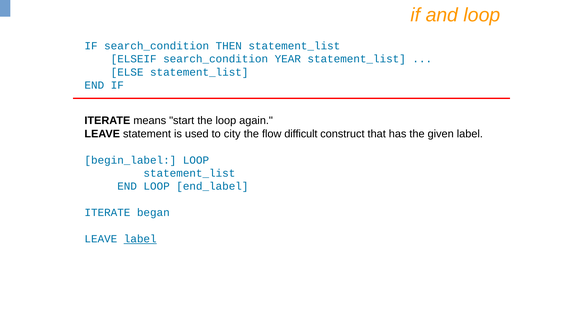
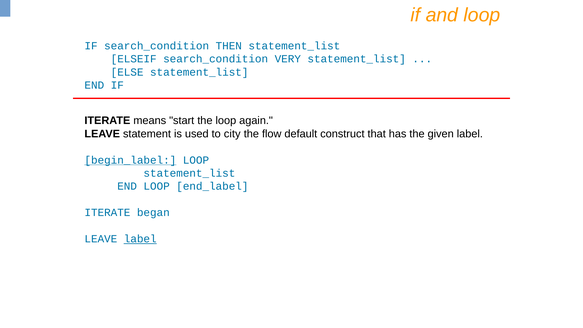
YEAR: YEAR -> VERY
difficult: difficult -> default
begin_label underline: none -> present
